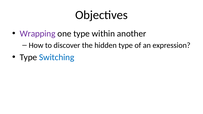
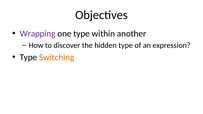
Switching colour: blue -> orange
